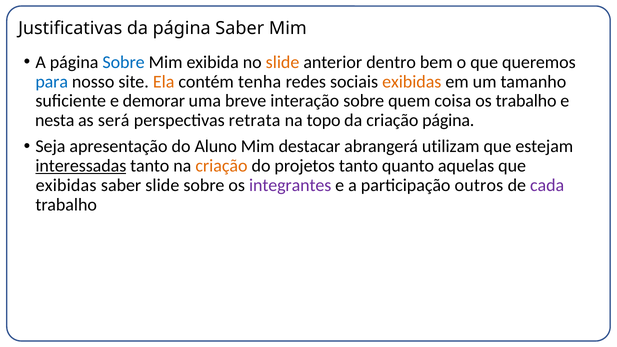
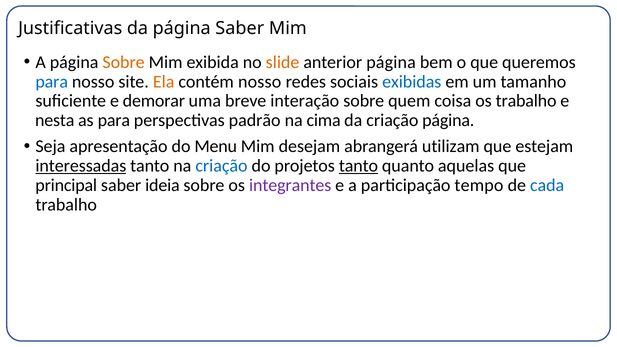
Sobre at (124, 62) colour: blue -> orange
anterior dentro: dentro -> página
contém tenha: tenha -> nosso
exibidas at (412, 82) colour: orange -> blue
as será: será -> para
retrata: retrata -> padrão
topo: topo -> cima
Aluno: Aluno -> Menu
destacar: destacar -> desejam
criação at (222, 166) colour: orange -> blue
tanto at (358, 166) underline: none -> present
exibidas at (66, 185): exibidas -> principal
saber slide: slide -> ideia
outros: outros -> tempo
cada colour: purple -> blue
